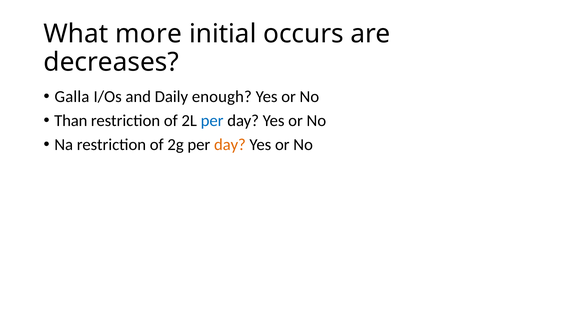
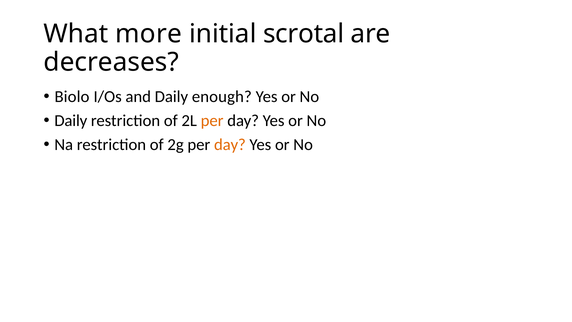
occurs: occurs -> scrotal
Galla: Galla -> Biolo
Than at (71, 121): Than -> Daily
per at (212, 121) colour: blue -> orange
